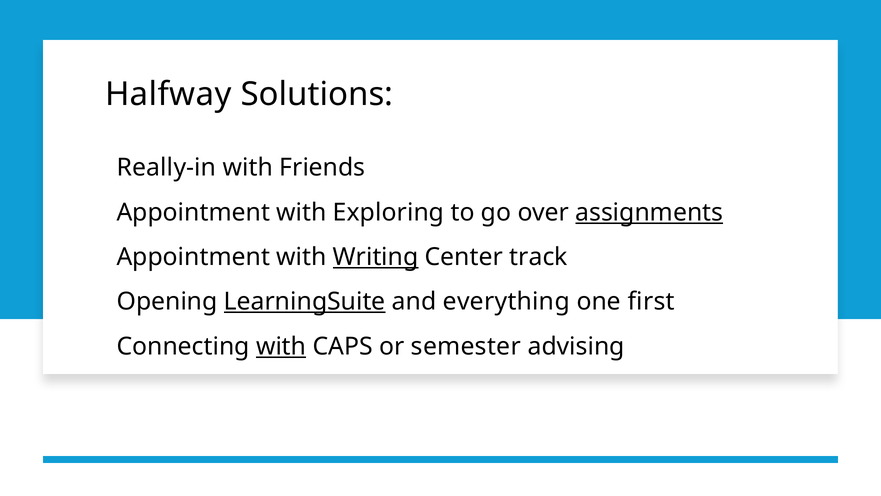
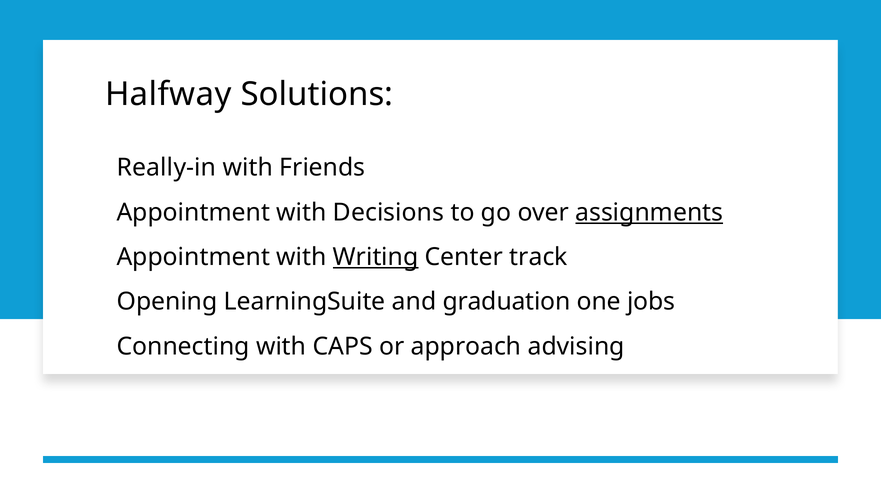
Exploring: Exploring -> Decisions
LearningSuite underline: present -> none
everything: everything -> graduation
first: first -> jobs
with at (281, 346) underline: present -> none
semester: semester -> approach
